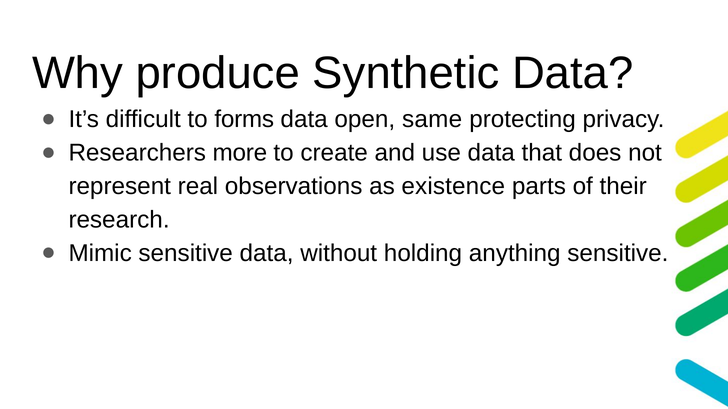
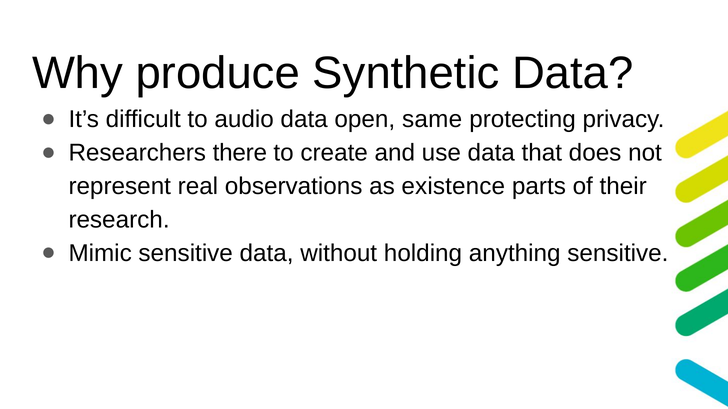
forms: forms -> audio
more: more -> there
